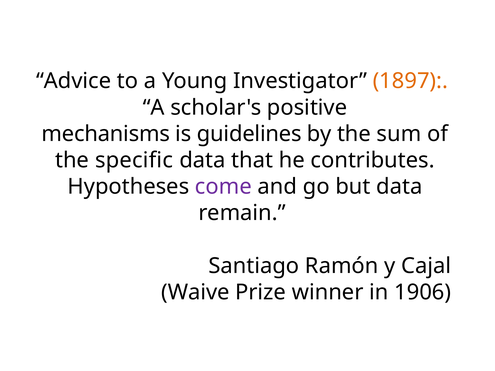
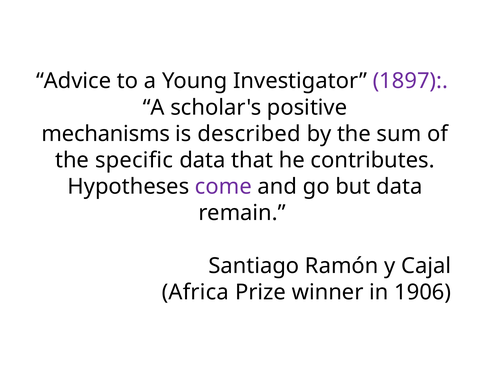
1897 colour: orange -> purple
guidelines: guidelines -> described
Waive: Waive -> Africa
